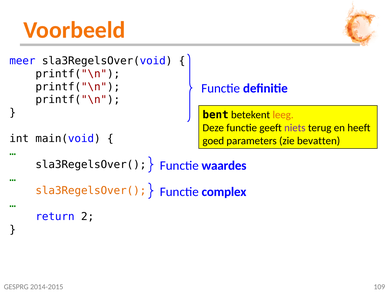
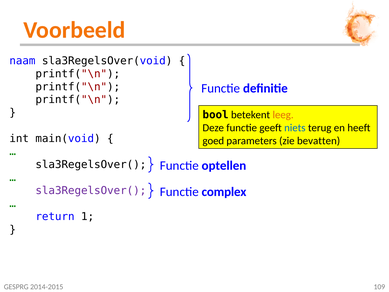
meer: meer -> naam
bent: bent -> bool
niets colour: purple -> blue
waardes: waardes -> optellen
sla3RegelsOver( at (91, 190) colour: orange -> purple
2: 2 -> 1
